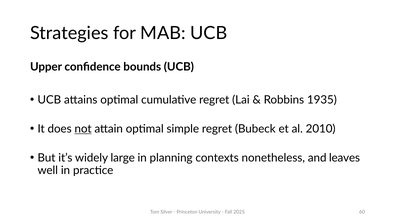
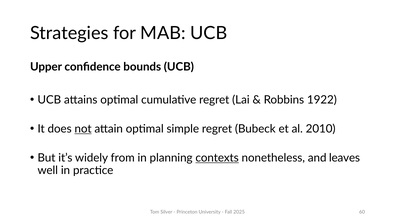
1935: 1935 -> 1922
large: large -> from
contexts underline: none -> present
